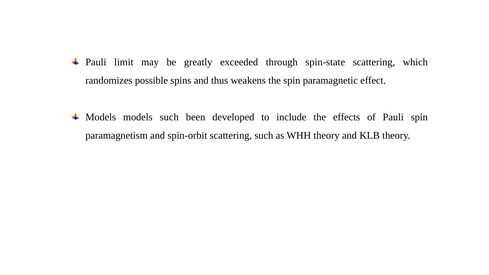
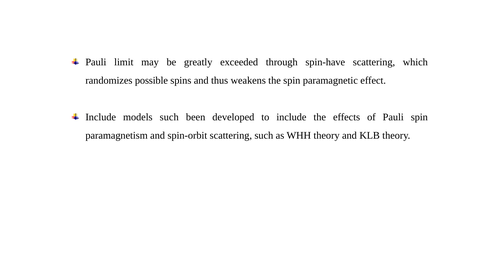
spin-state: spin-state -> spin-have
Models at (101, 117): Models -> Include
